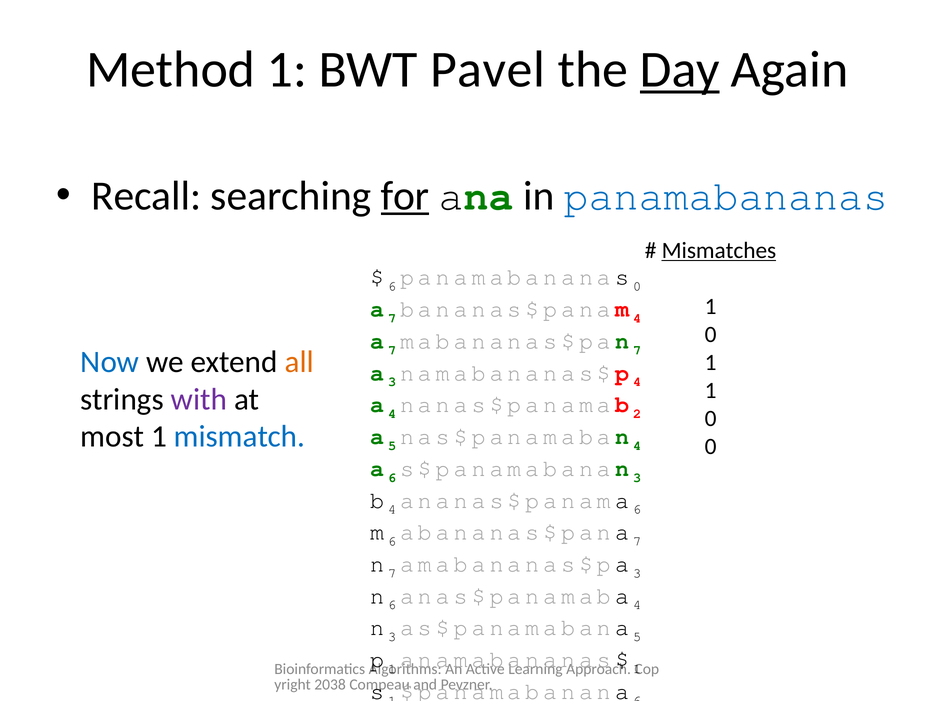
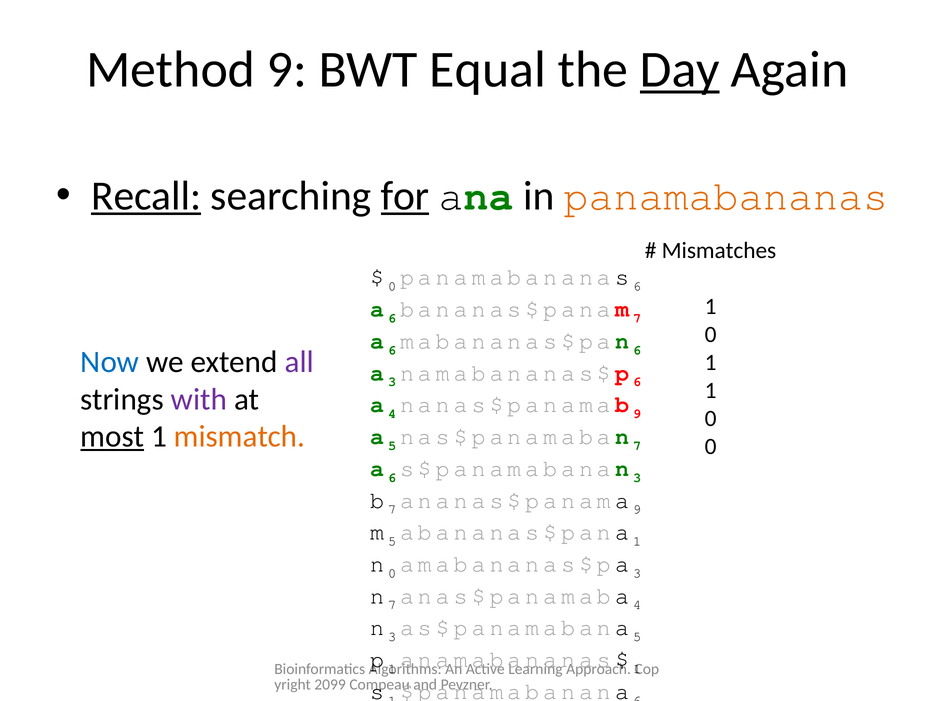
Method 1: 1 -> 9
Pavel: Pavel -> Equal
Recall underline: none -> present
panamabananas at (726, 196) colour: blue -> orange
Mismatches underline: present -> none
6 at (392, 286): 6 -> 0
panamabananas 0: 0 -> 6
7 at (392, 318): 7 -> 6
4 at (637, 318): 4 -> 7
7 at (392, 350): 7 -> 6
7 at (637, 350): 7 -> 6
all colour: orange -> purple
4 at (637, 382): 4 -> 6
2 at (637, 414): 2 -> 9
most underline: none -> present
mismatch colour: blue -> orange
4 at (637, 446): 4 -> 7
4 at (392, 510): 4 -> 7
6 at (637, 510): 6 -> 9
6 at (392, 541): 6 -> 5
7 at (637, 541): 7 -> 1
7 at (392, 573): 7 -> 0
6 at (392, 605): 6 -> 7
2038: 2038 -> 2099
